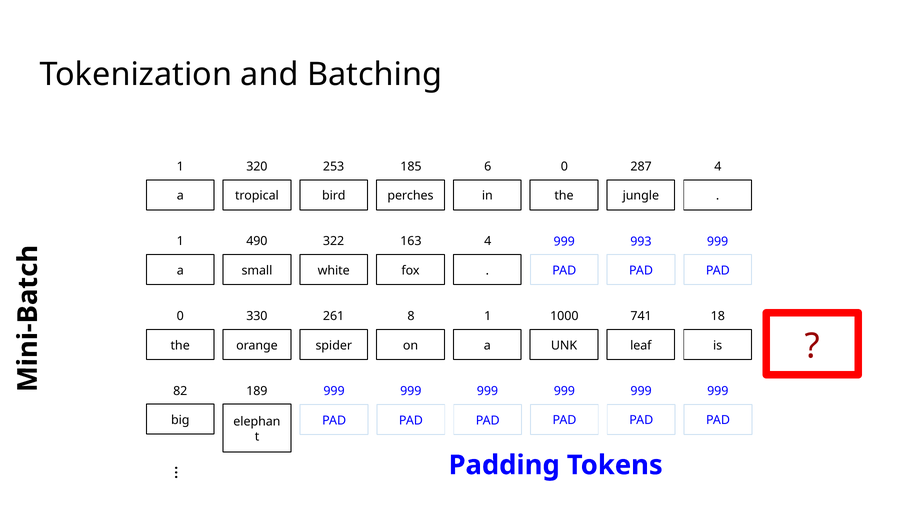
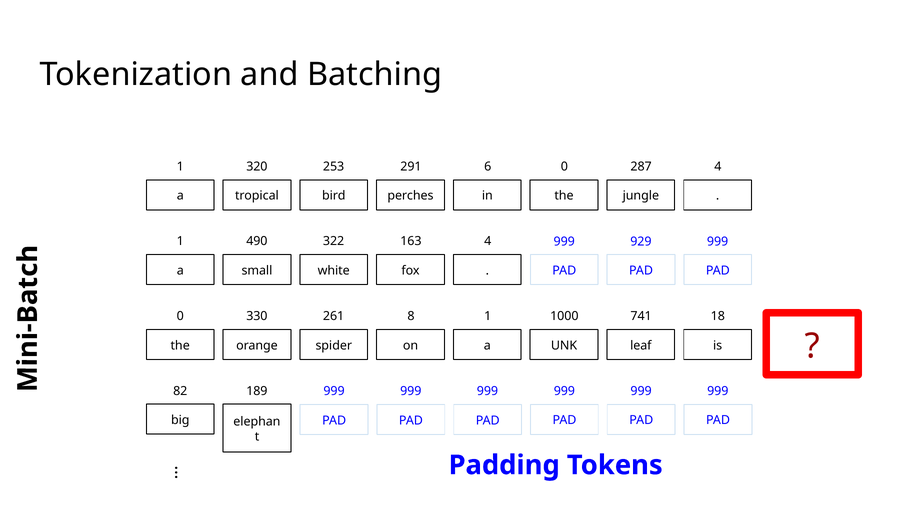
185: 185 -> 291
993: 993 -> 929
